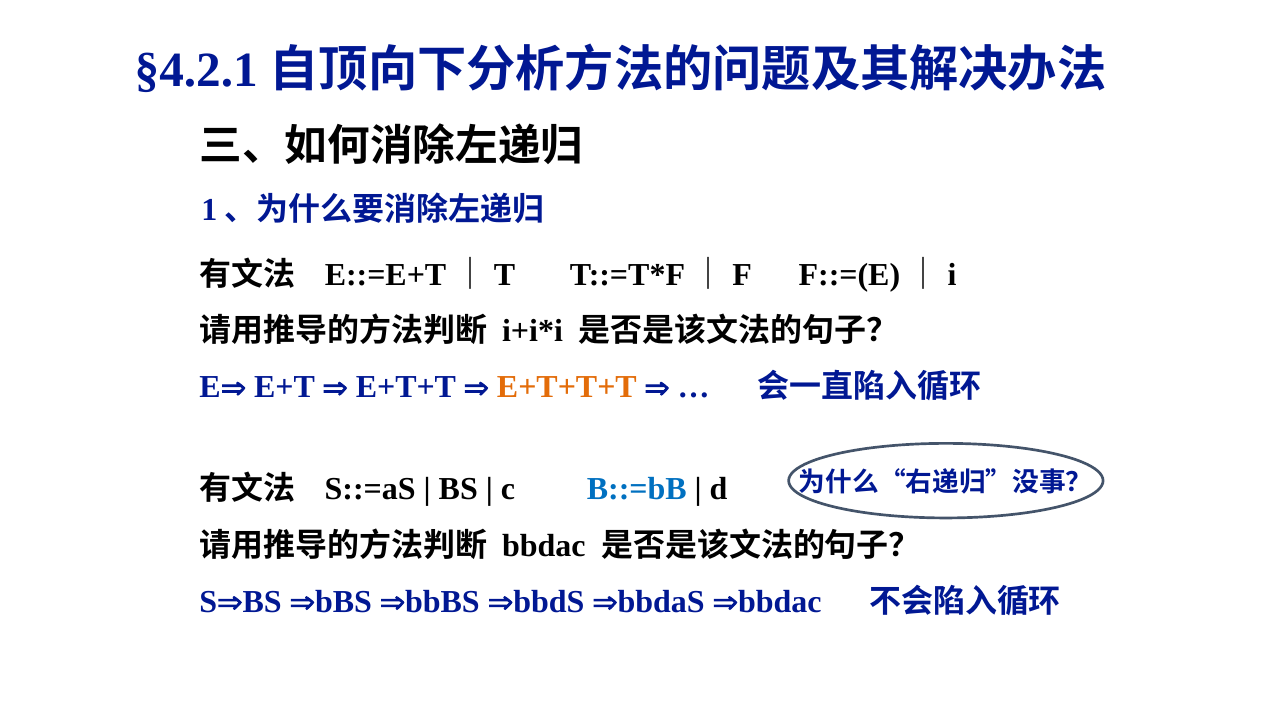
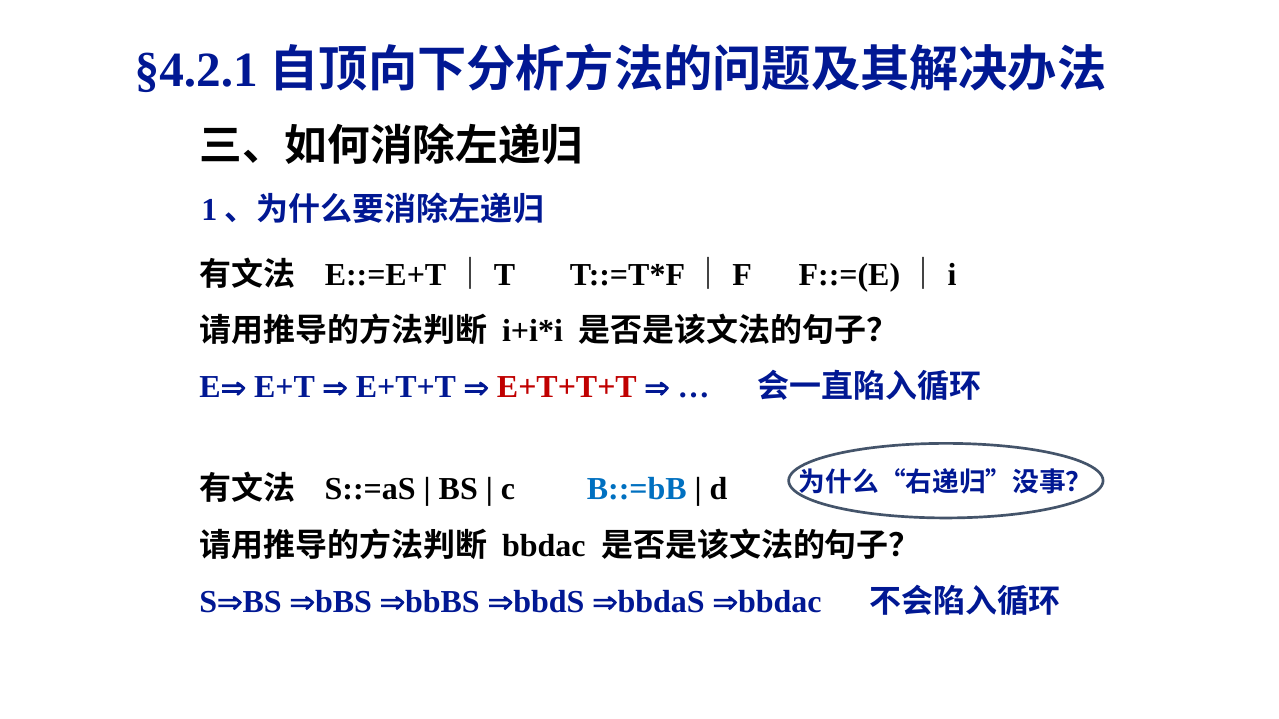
E+T+T+T colour: orange -> red
